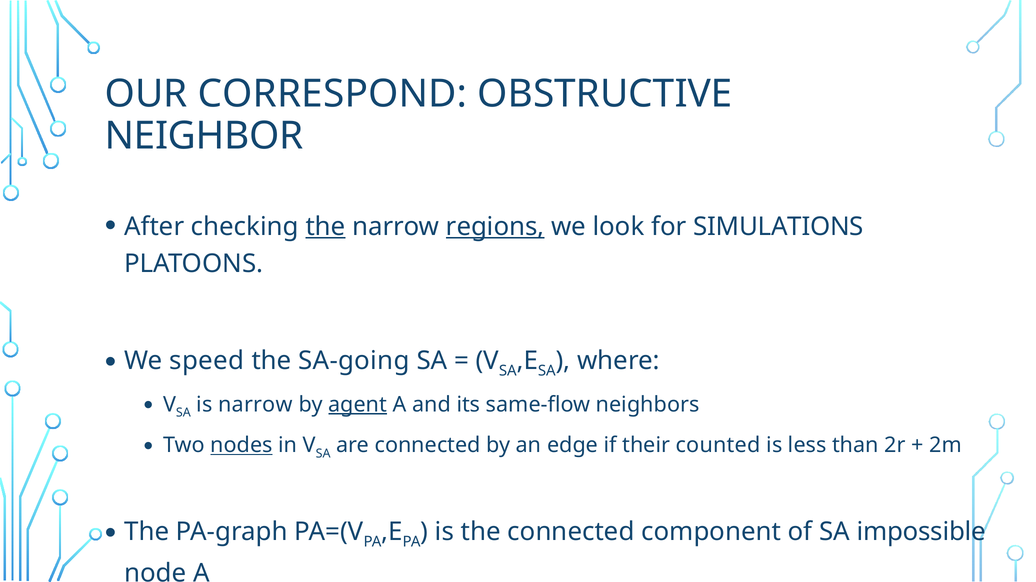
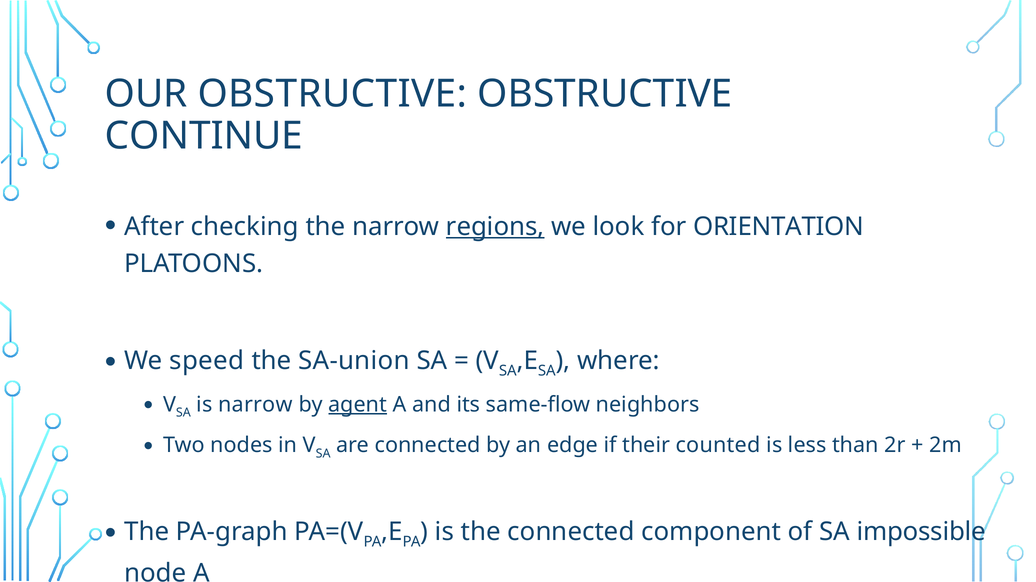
OUR CORRESPOND: CORRESPOND -> OBSTRUCTIVE
NEIGHBOR: NEIGHBOR -> CONTINUE
the at (326, 227) underline: present -> none
SIMULATIONS: SIMULATIONS -> ORIENTATION
SA-going: SA-going -> SA-union
nodes underline: present -> none
